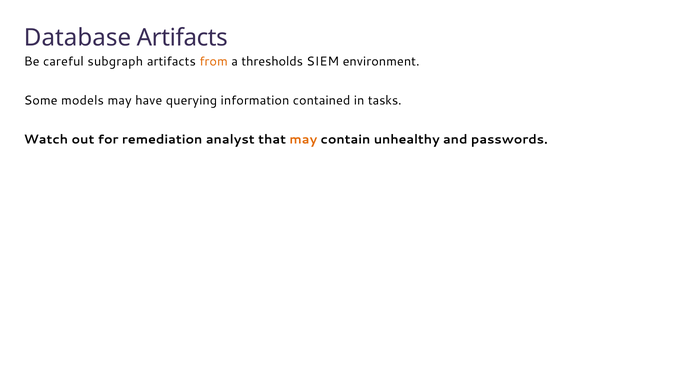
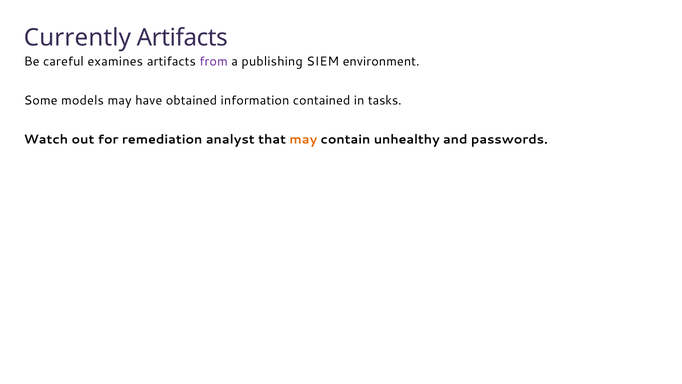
Database: Database -> Currently
subgraph: subgraph -> examines
from colour: orange -> purple
thresholds: thresholds -> publishing
querying: querying -> obtained
